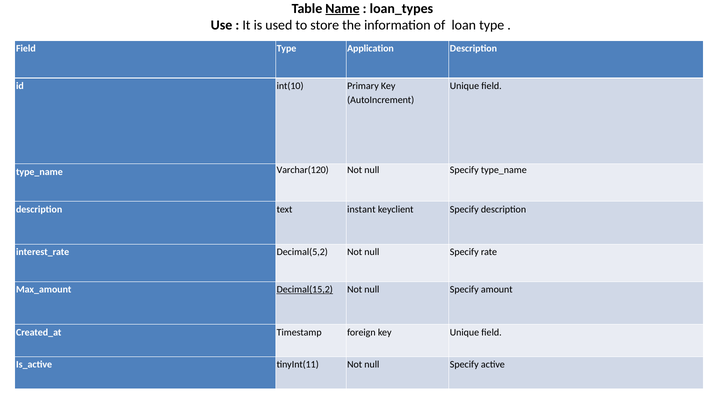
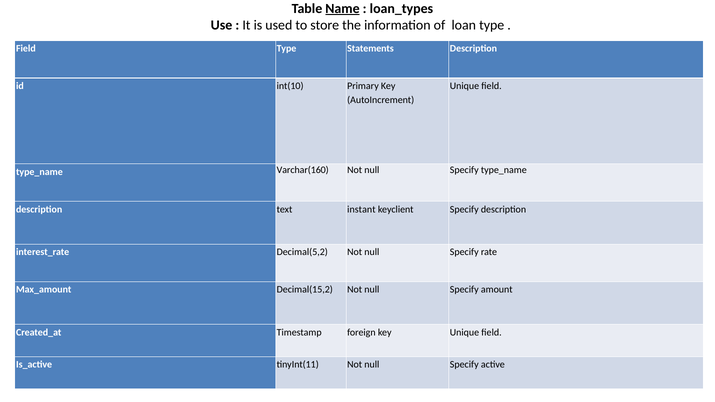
Application: Application -> Statements
Varchar(120: Varchar(120 -> Varchar(160
Decimal(15,2 underline: present -> none
